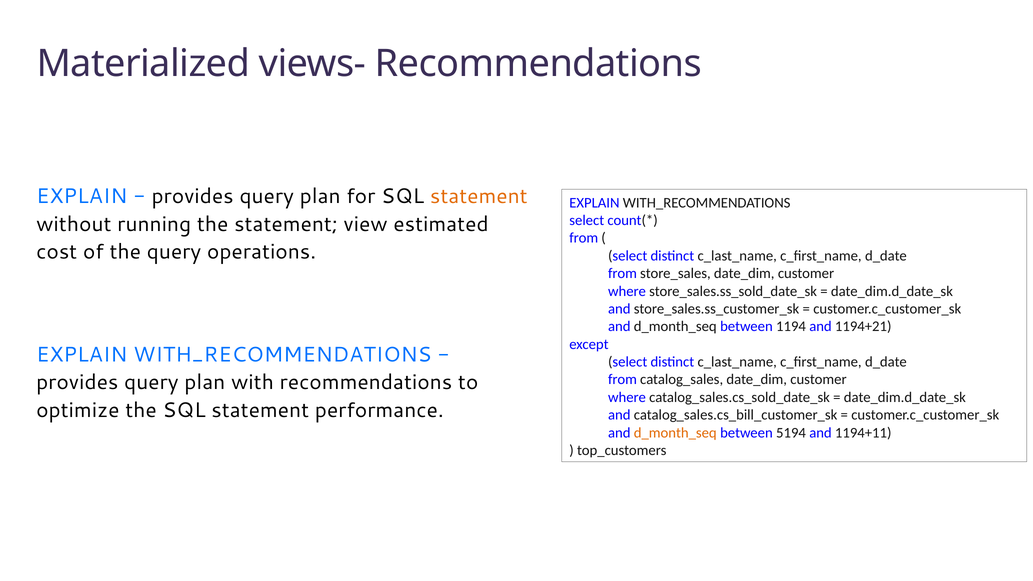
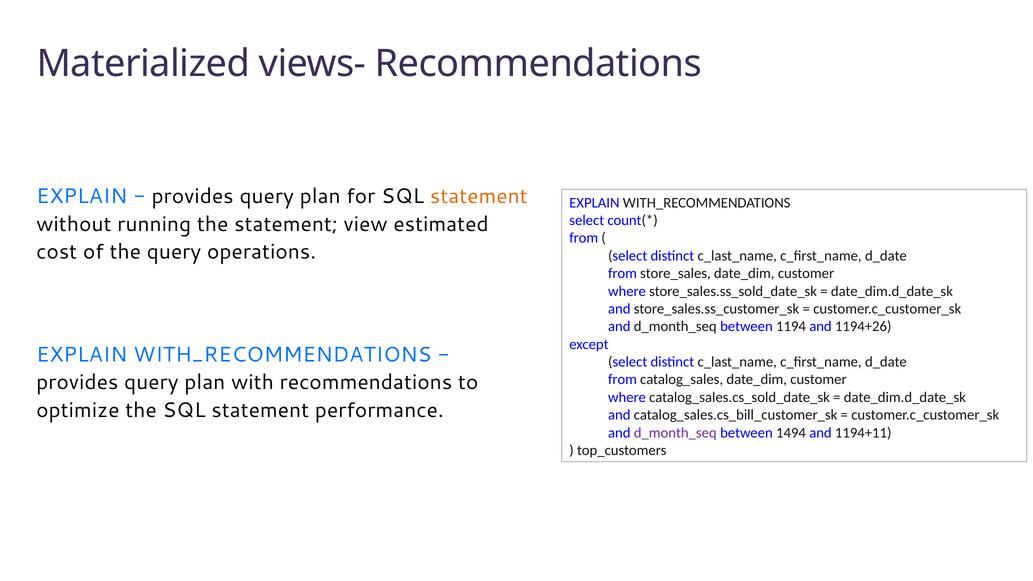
1194+21: 1194+21 -> 1194+26
d_month_seq at (675, 433) colour: orange -> purple
5194: 5194 -> 1494
